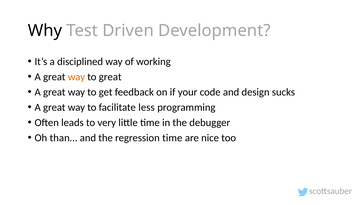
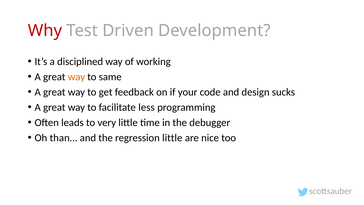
Why colour: black -> red
to great: great -> same
regression time: time -> little
